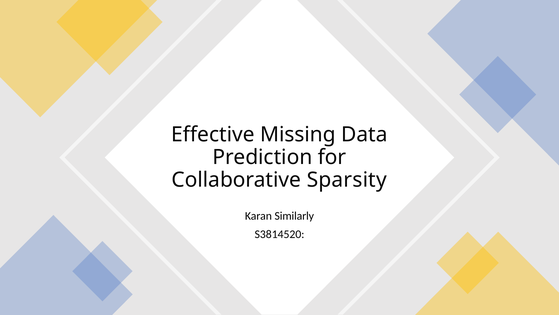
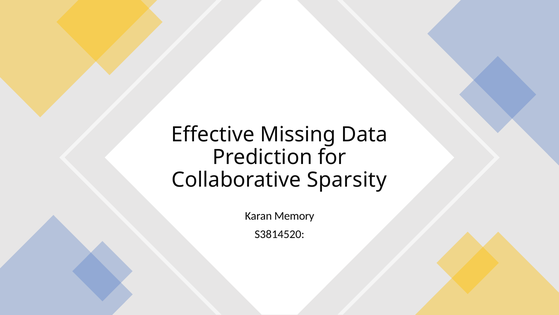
Similarly: Similarly -> Memory
